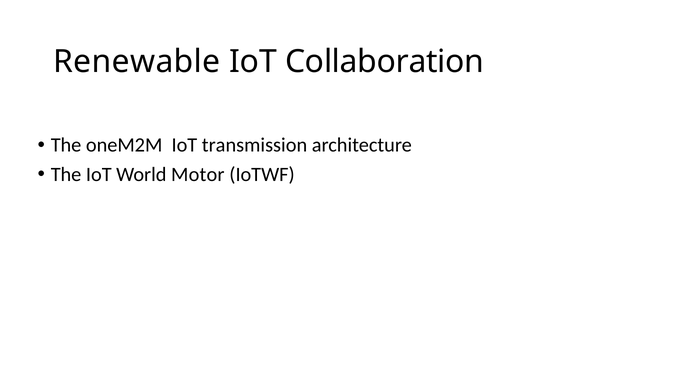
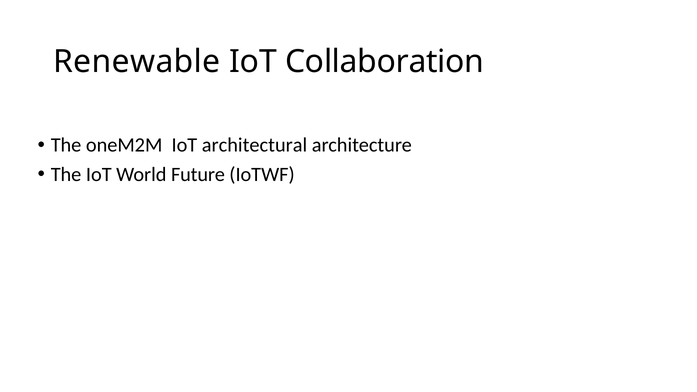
transmission: transmission -> architectural
Motor: Motor -> Future
